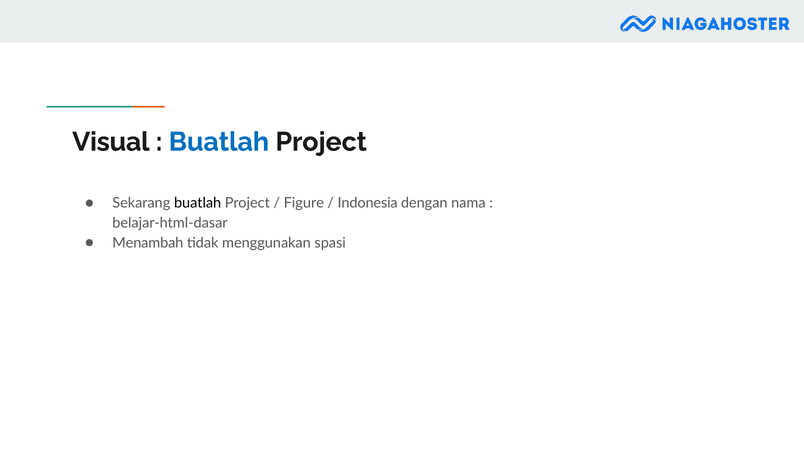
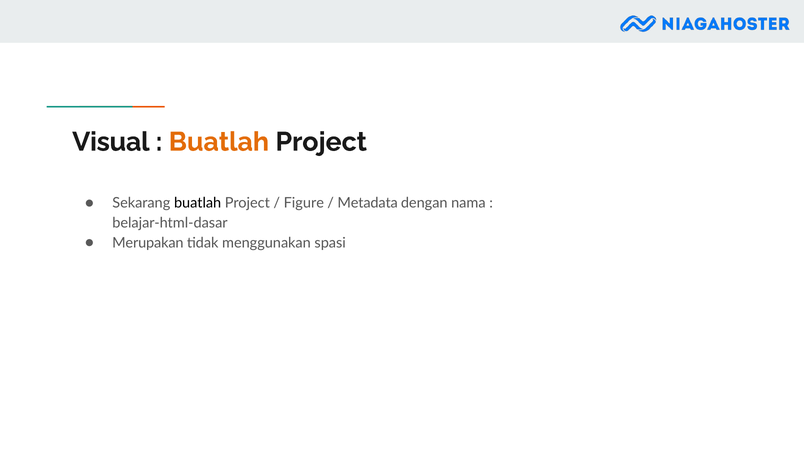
Buatlah at (219, 142) colour: blue -> orange
Indonesia: Indonesia -> Metadata
Menambah: Menambah -> Merupakan
